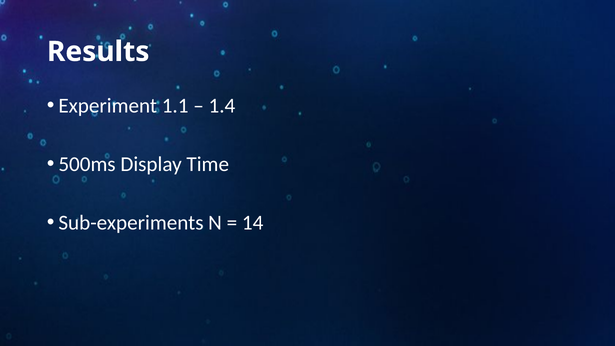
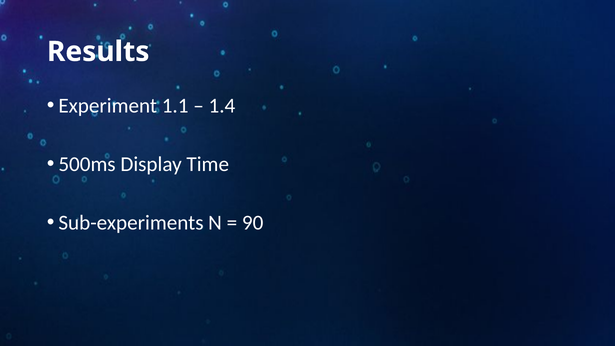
14: 14 -> 90
